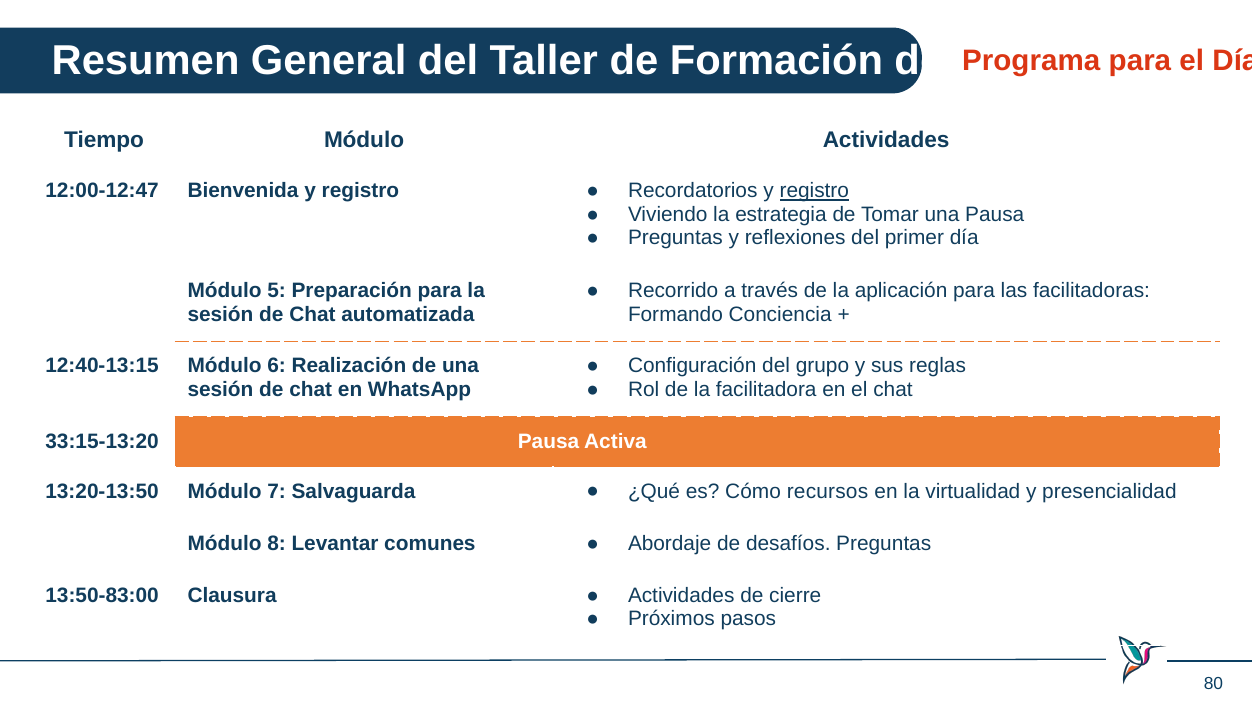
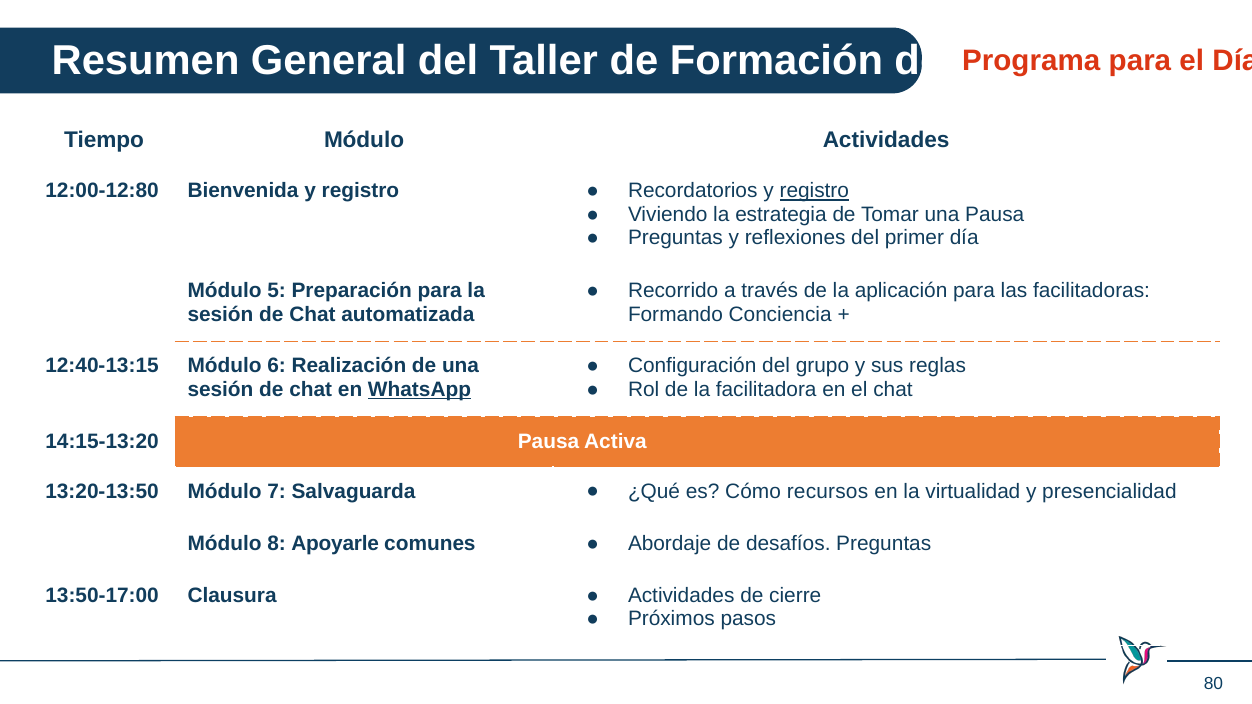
12:00-12:47: 12:00-12:47 -> 12:00-12:80
WhatsApp underline: none -> present
33:15-13:20: 33:15-13:20 -> 14:15-13:20
Levantar: Levantar -> Apoyarle
13:50-83:00: 13:50-83:00 -> 13:50-17:00
